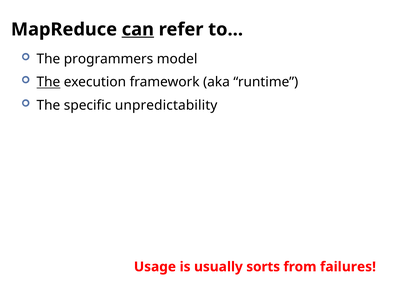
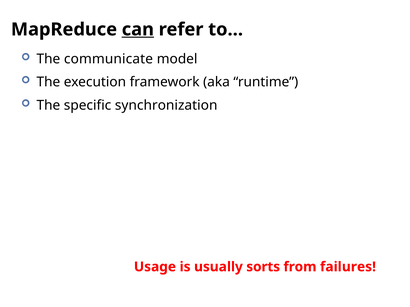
programmers: programmers -> communicate
The at (48, 82) underline: present -> none
unpredictability: unpredictability -> synchronization
